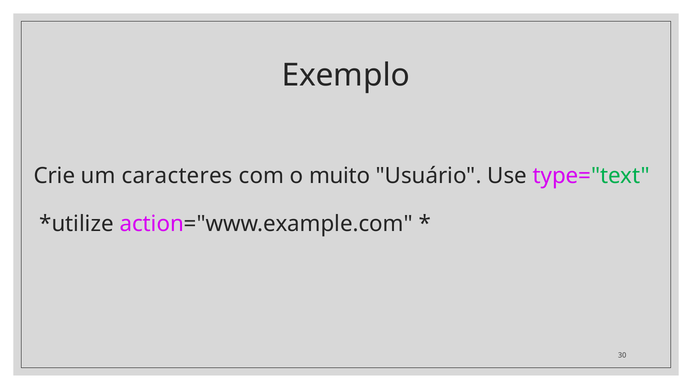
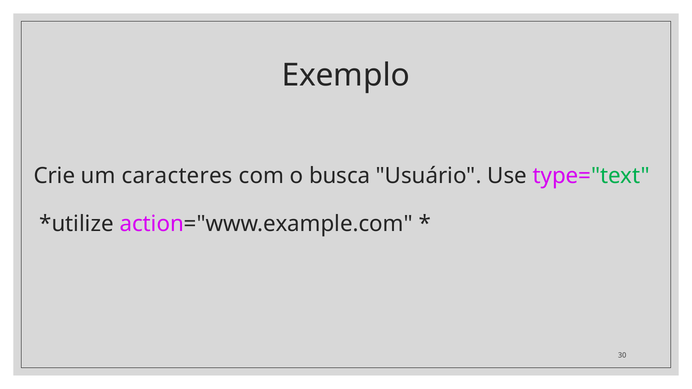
muito: muito -> busca
